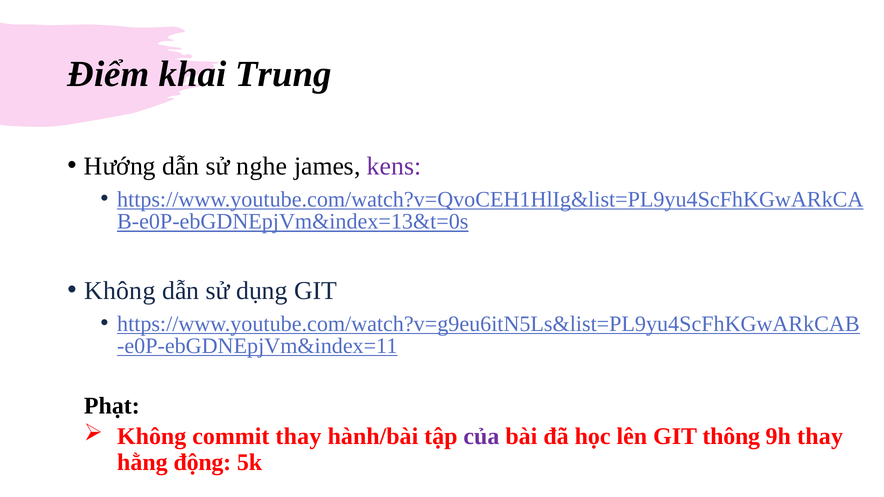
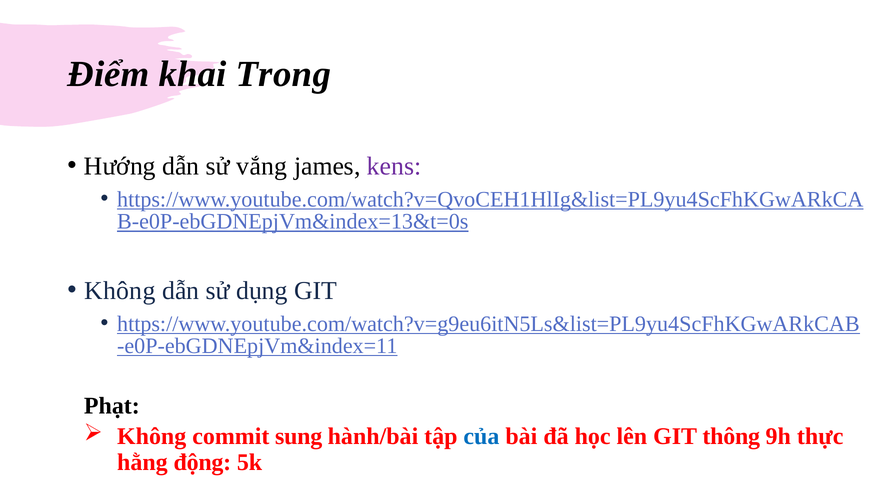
Trung: Trung -> Trong
nghe: nghe -> vắng
commit thay: thay -> sung
của colour: purple -> blue
9h thay: thay -> thực
